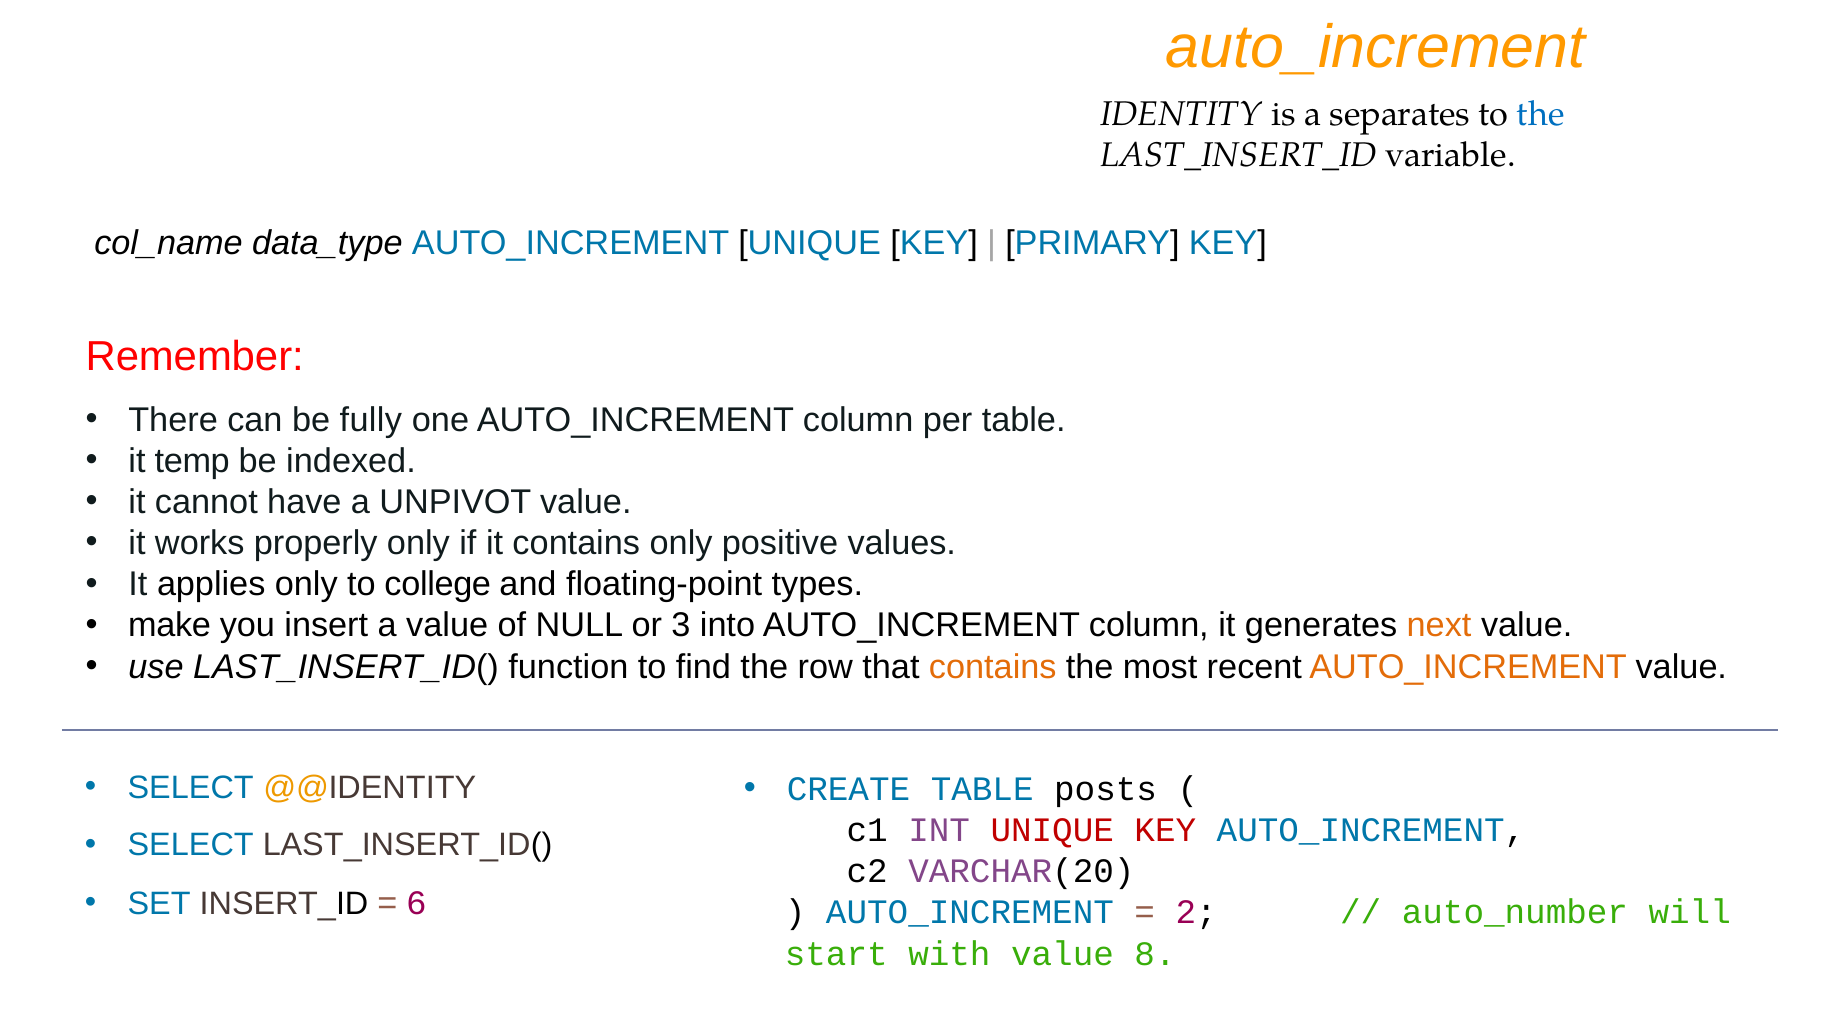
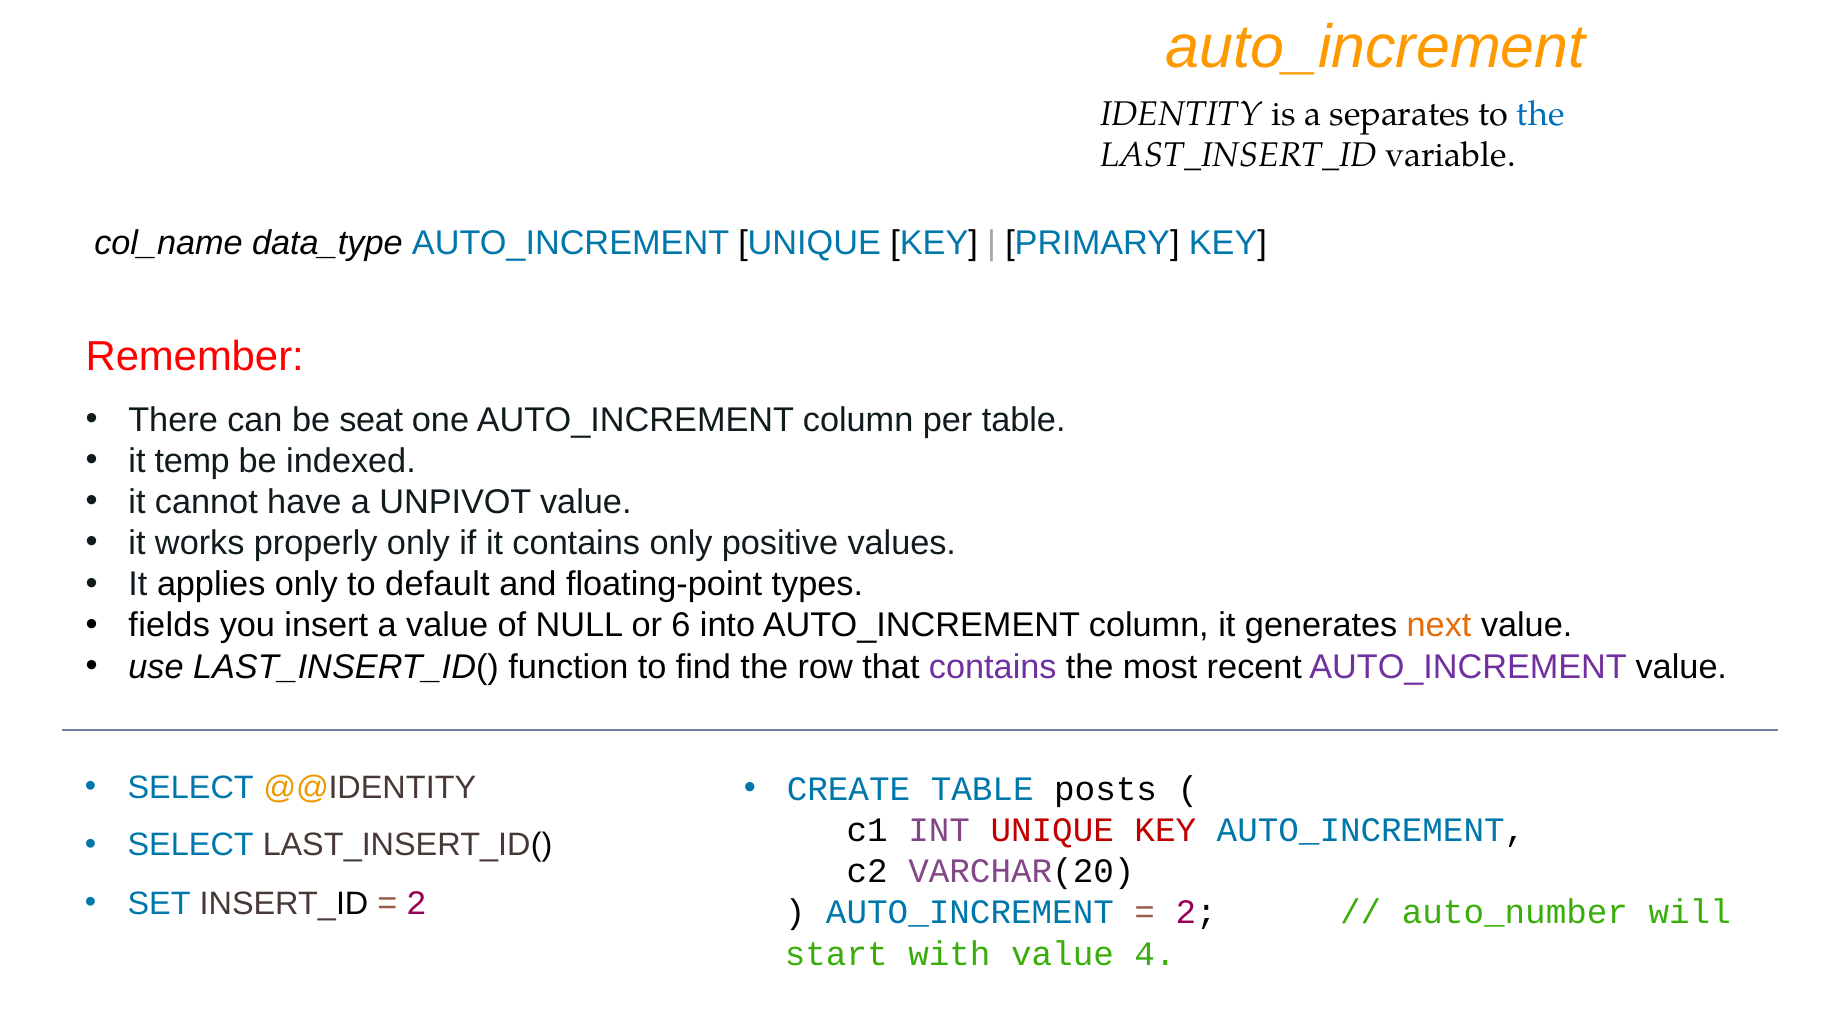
fully: fully -> seat
college: college -> default
make: make -> fields
3: 3 -> 6
contains at (993, 667) colour: orange -> purple
AUTO_INCREMENT at (1468, 667) colour: orange -> purple
6 at (416, 904): 6 -> 2
8: 8 -> 4
